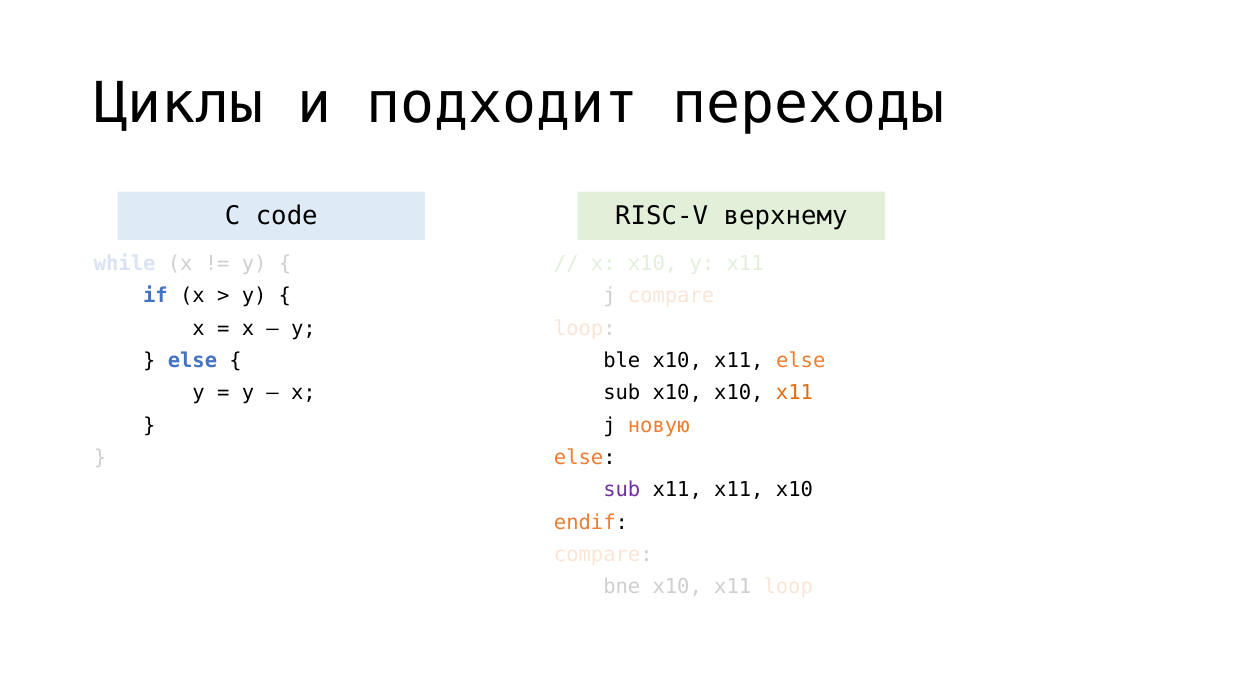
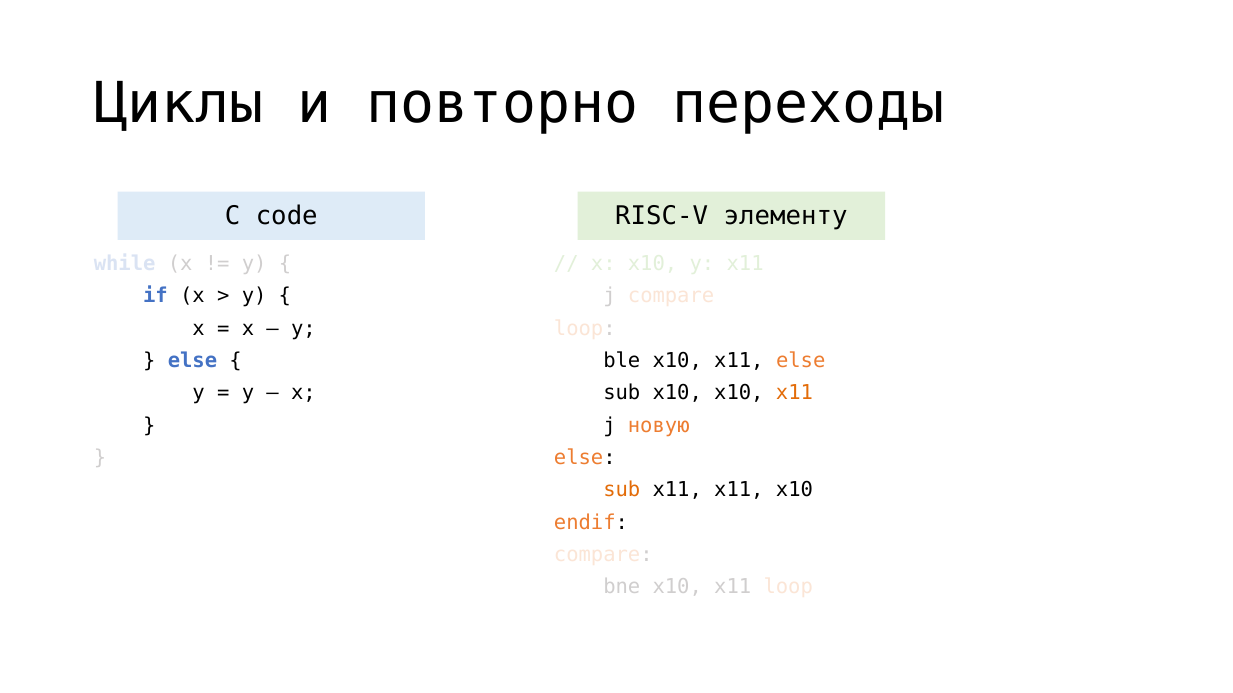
подходит: подходит -> повторно
верхнему: верхнему -> элементу
sub at (622, 491) colour: purple -> orange
